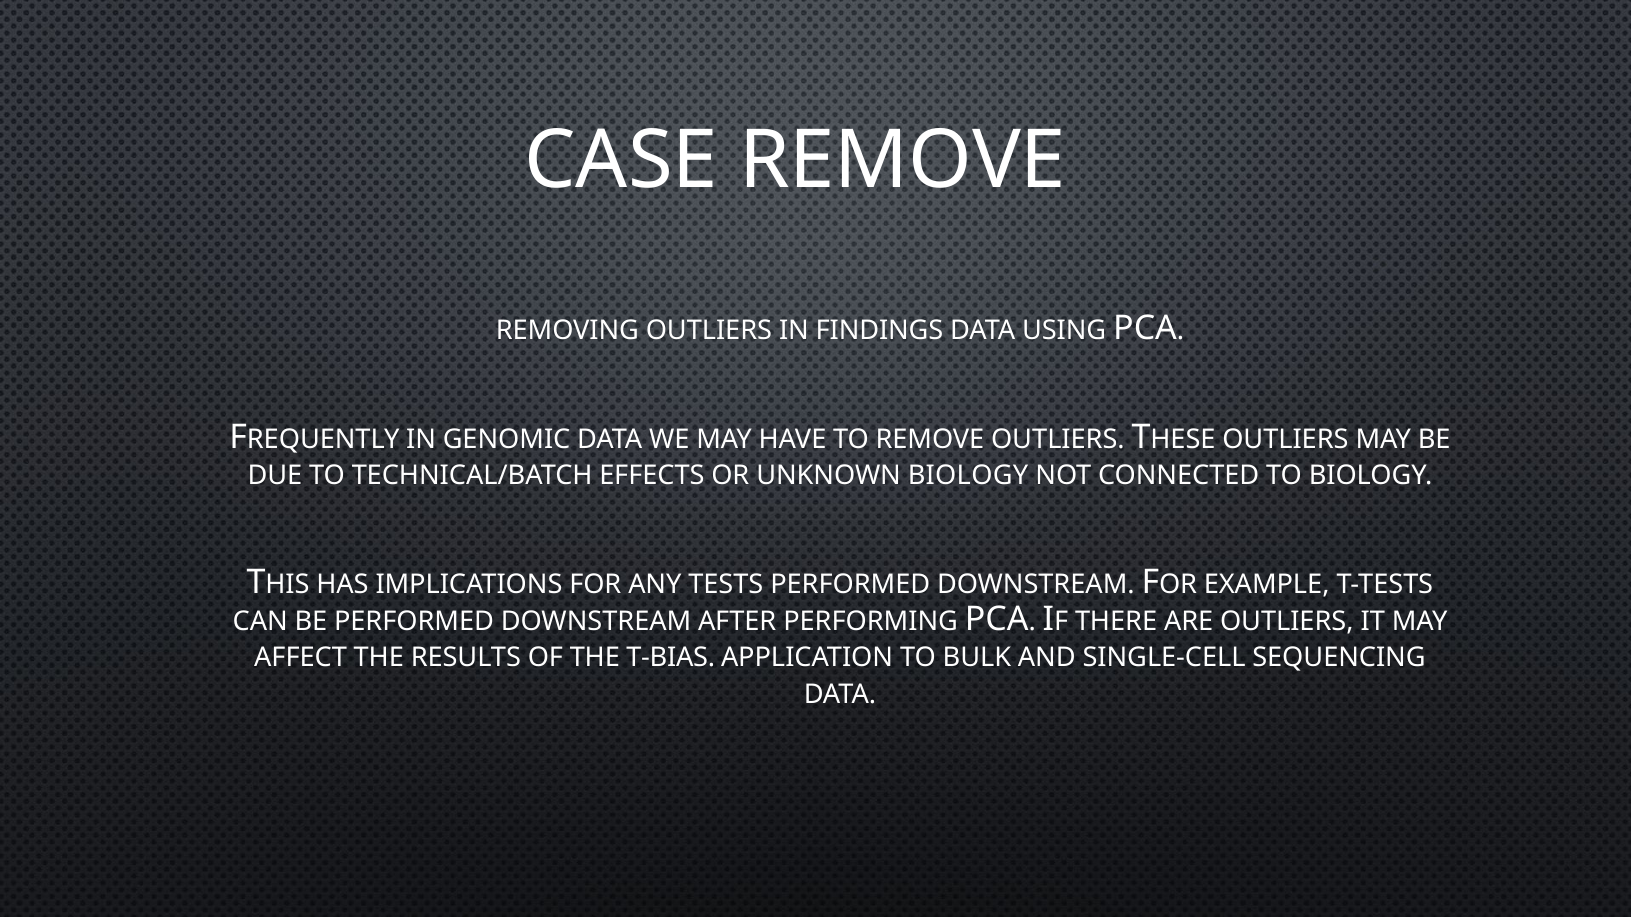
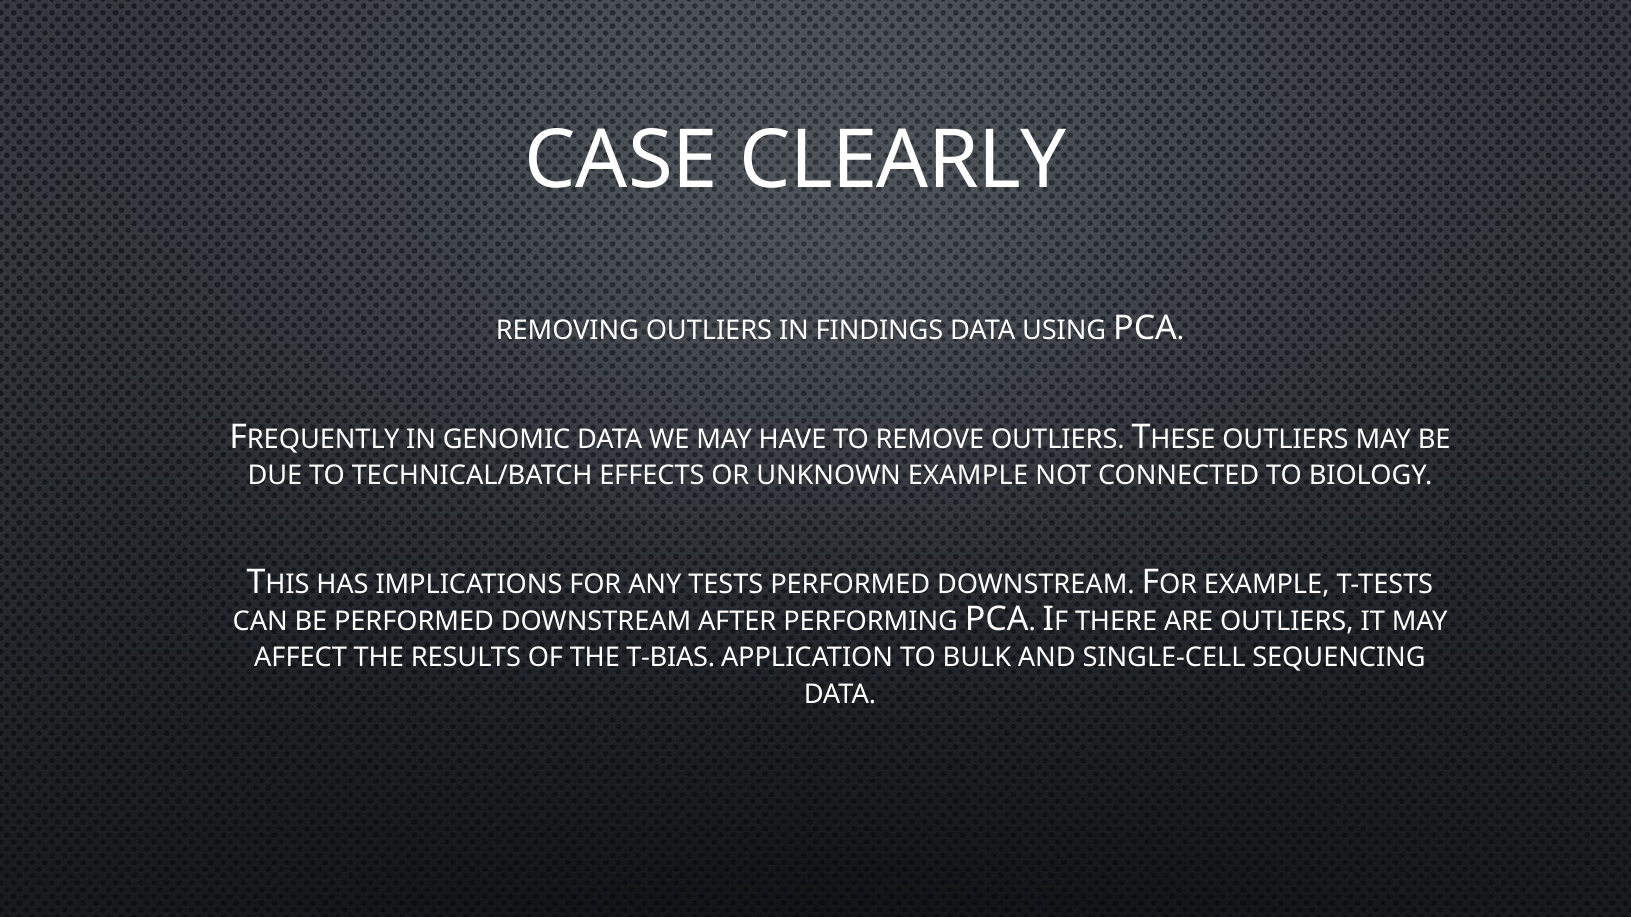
CASE REMOVE: REMOVE -> CLEARLY
UNKNOWN BIOLOGY: BIOLOGY -> EXAMPLE
